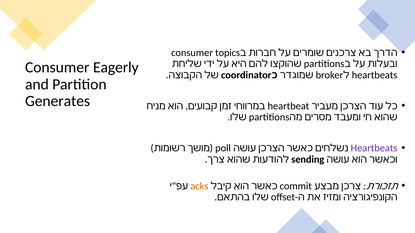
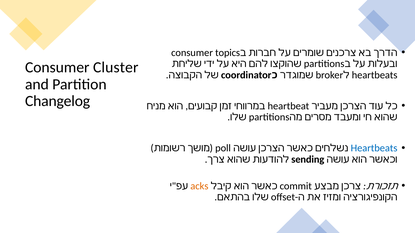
Eagerly: Eagerly -> Cluster
Generates: Generates -> Changelog
Heartbeats at (374, 148) colour: purple -> blue
